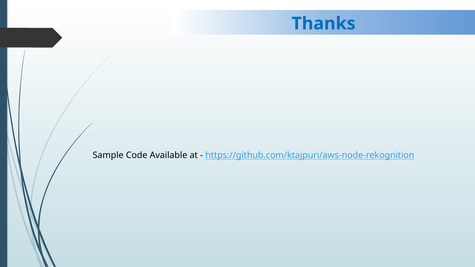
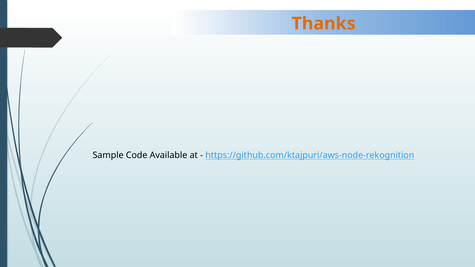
Thanks colour: blue -> orange
